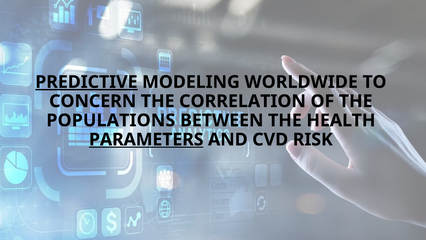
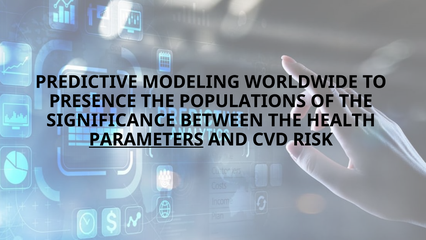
PREDICTIVE underline: present -> none
CONCERN: CONCERN -> PRESENCE
CORRELATION: CORRELATION -> POPULATIONS
POPULATIONS: POPULATIONS -> SIGNIFICANCE
